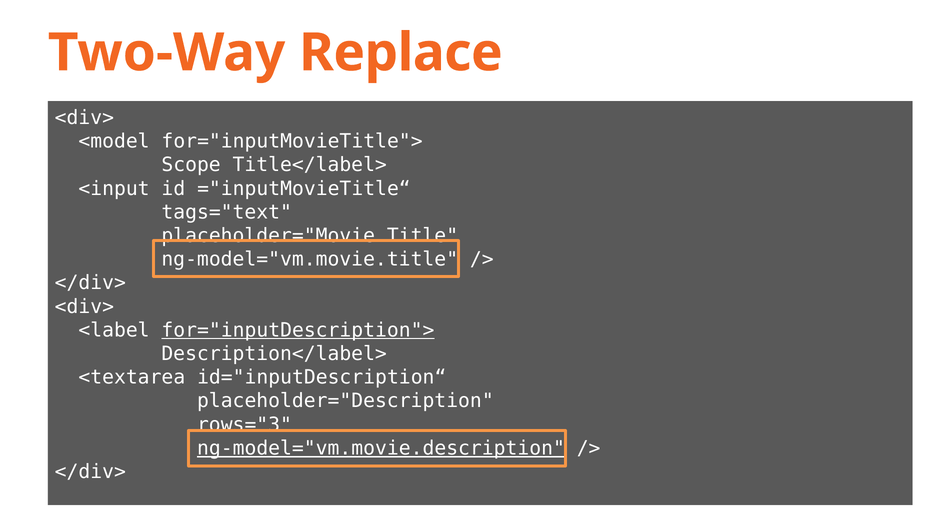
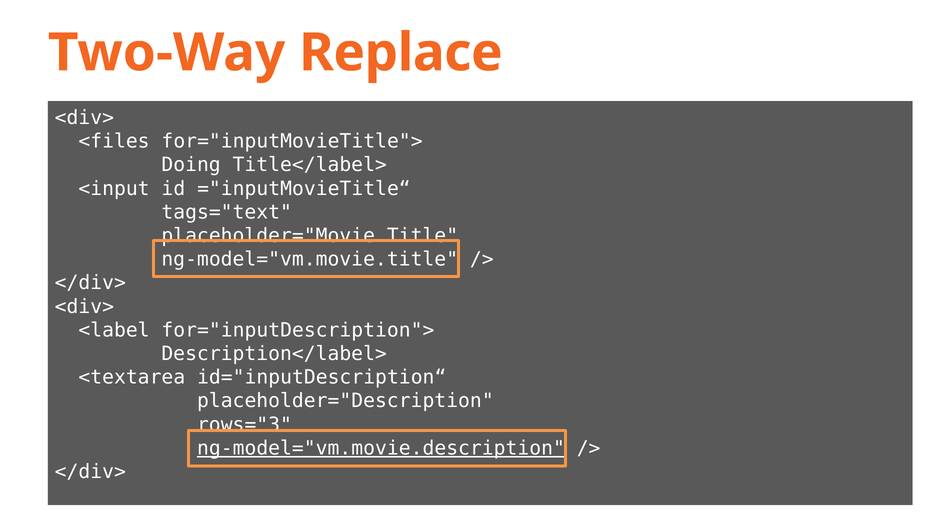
<model: <model -> <files
Scope: Scope -> Doing
for="inputDescription"> underline: present -> none
